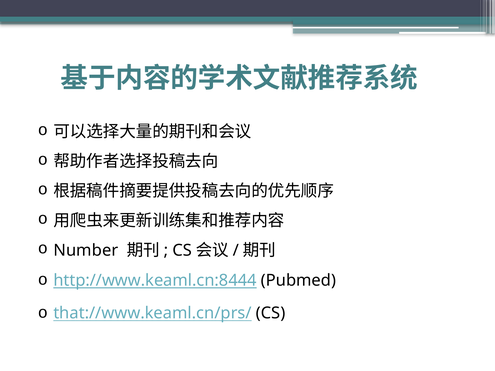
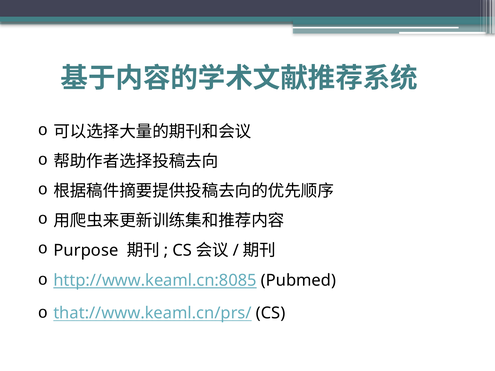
Number: Number -> Purpose
http://www.keaml.cn:8444: http://www.keaml.cn:8444 -> http://www.keaml.cn:8085
